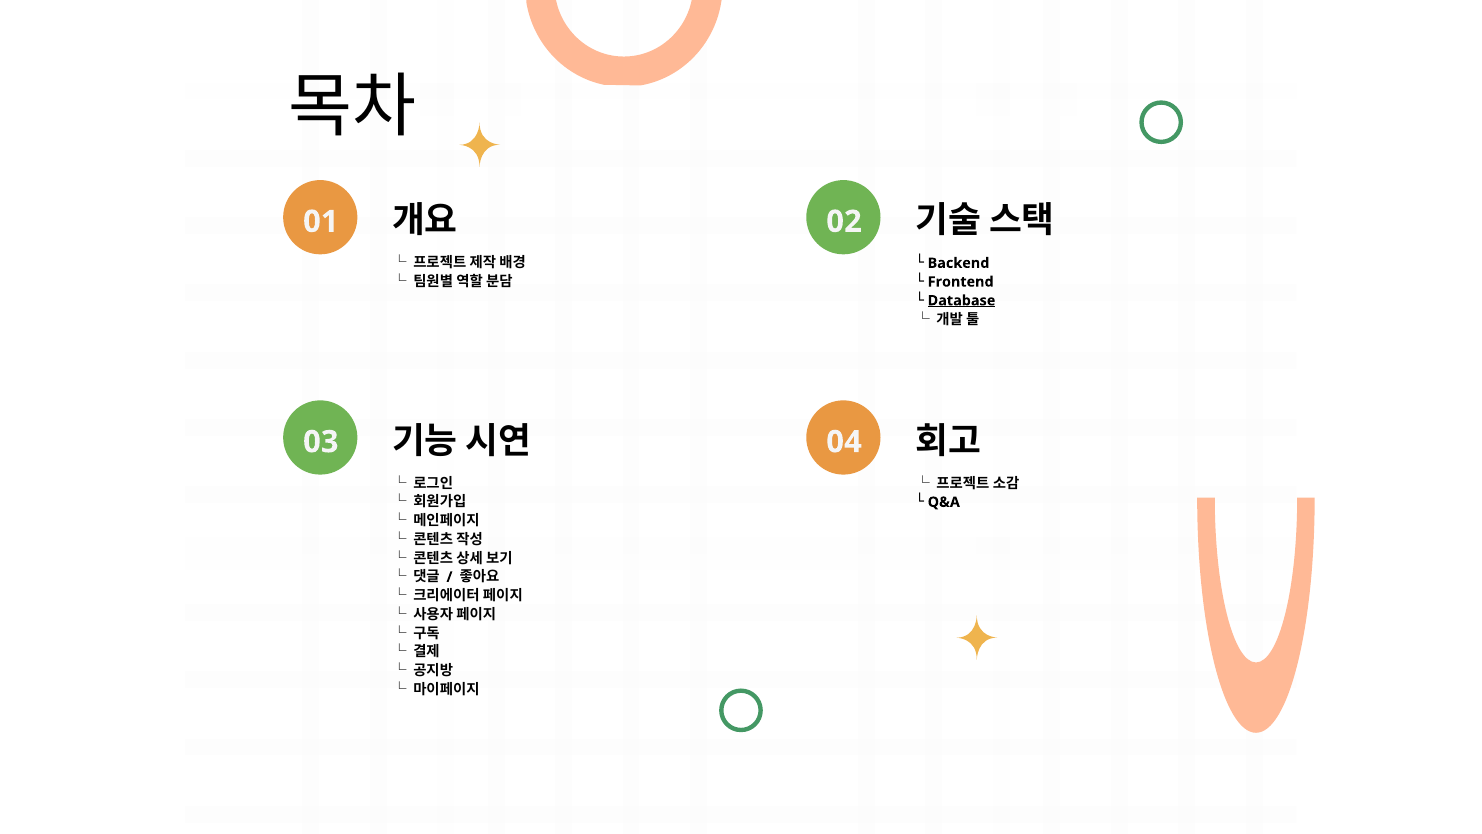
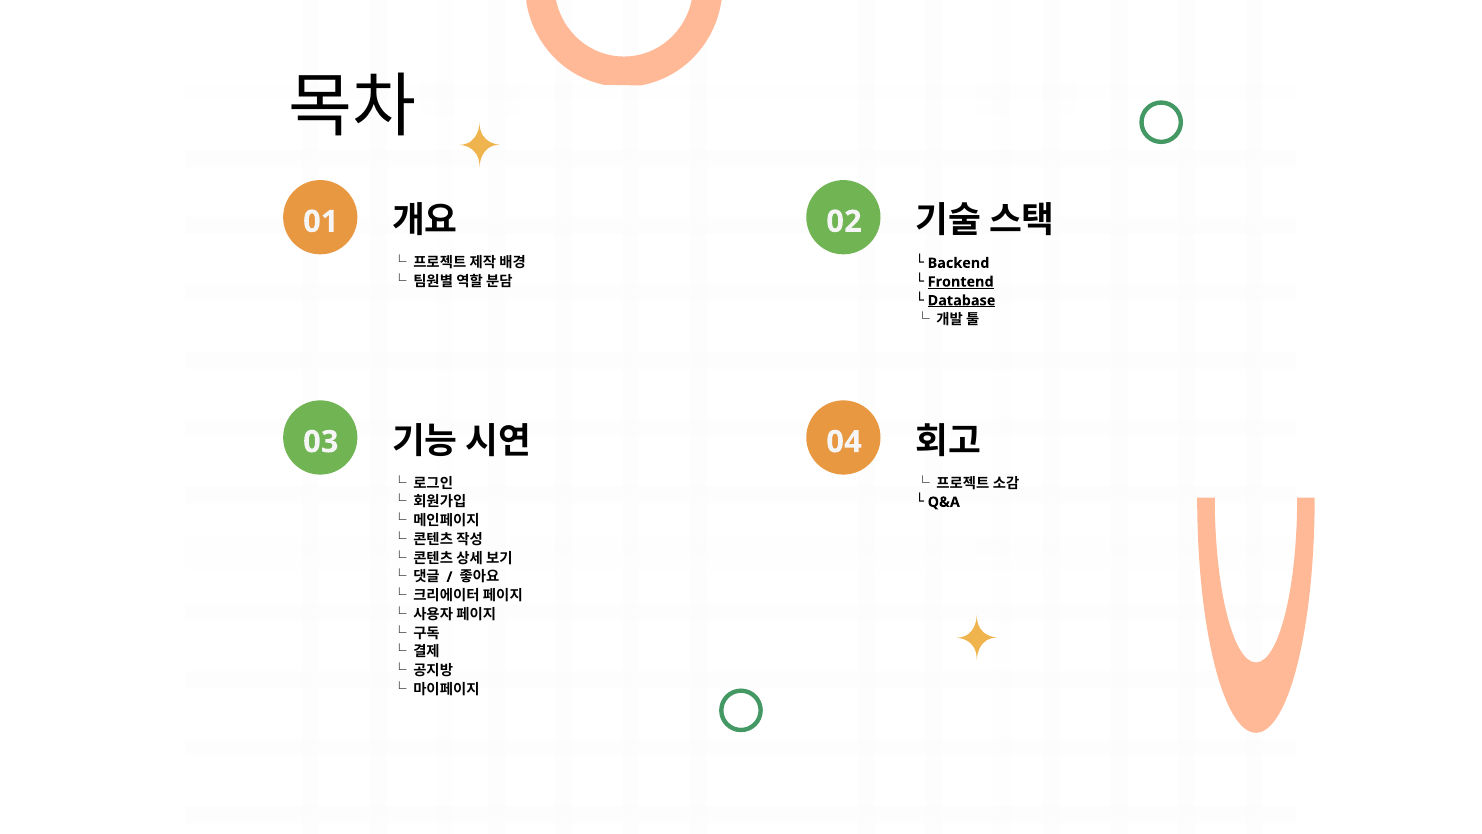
Frontend underline: none -> present
